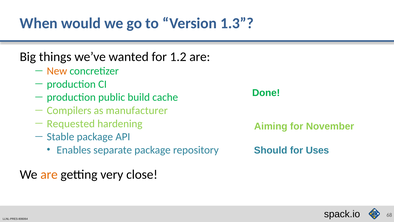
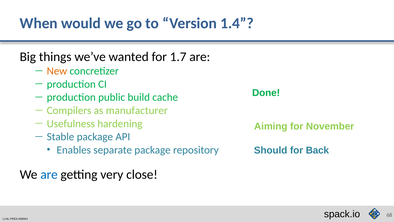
1.3: 1.3 -> 1.4
1.2: 1.2 -> 1.7
Requested: Requested -> Usefulness
Uses: Uses -> Back
are at (49, 174) colour: orange -> blue
